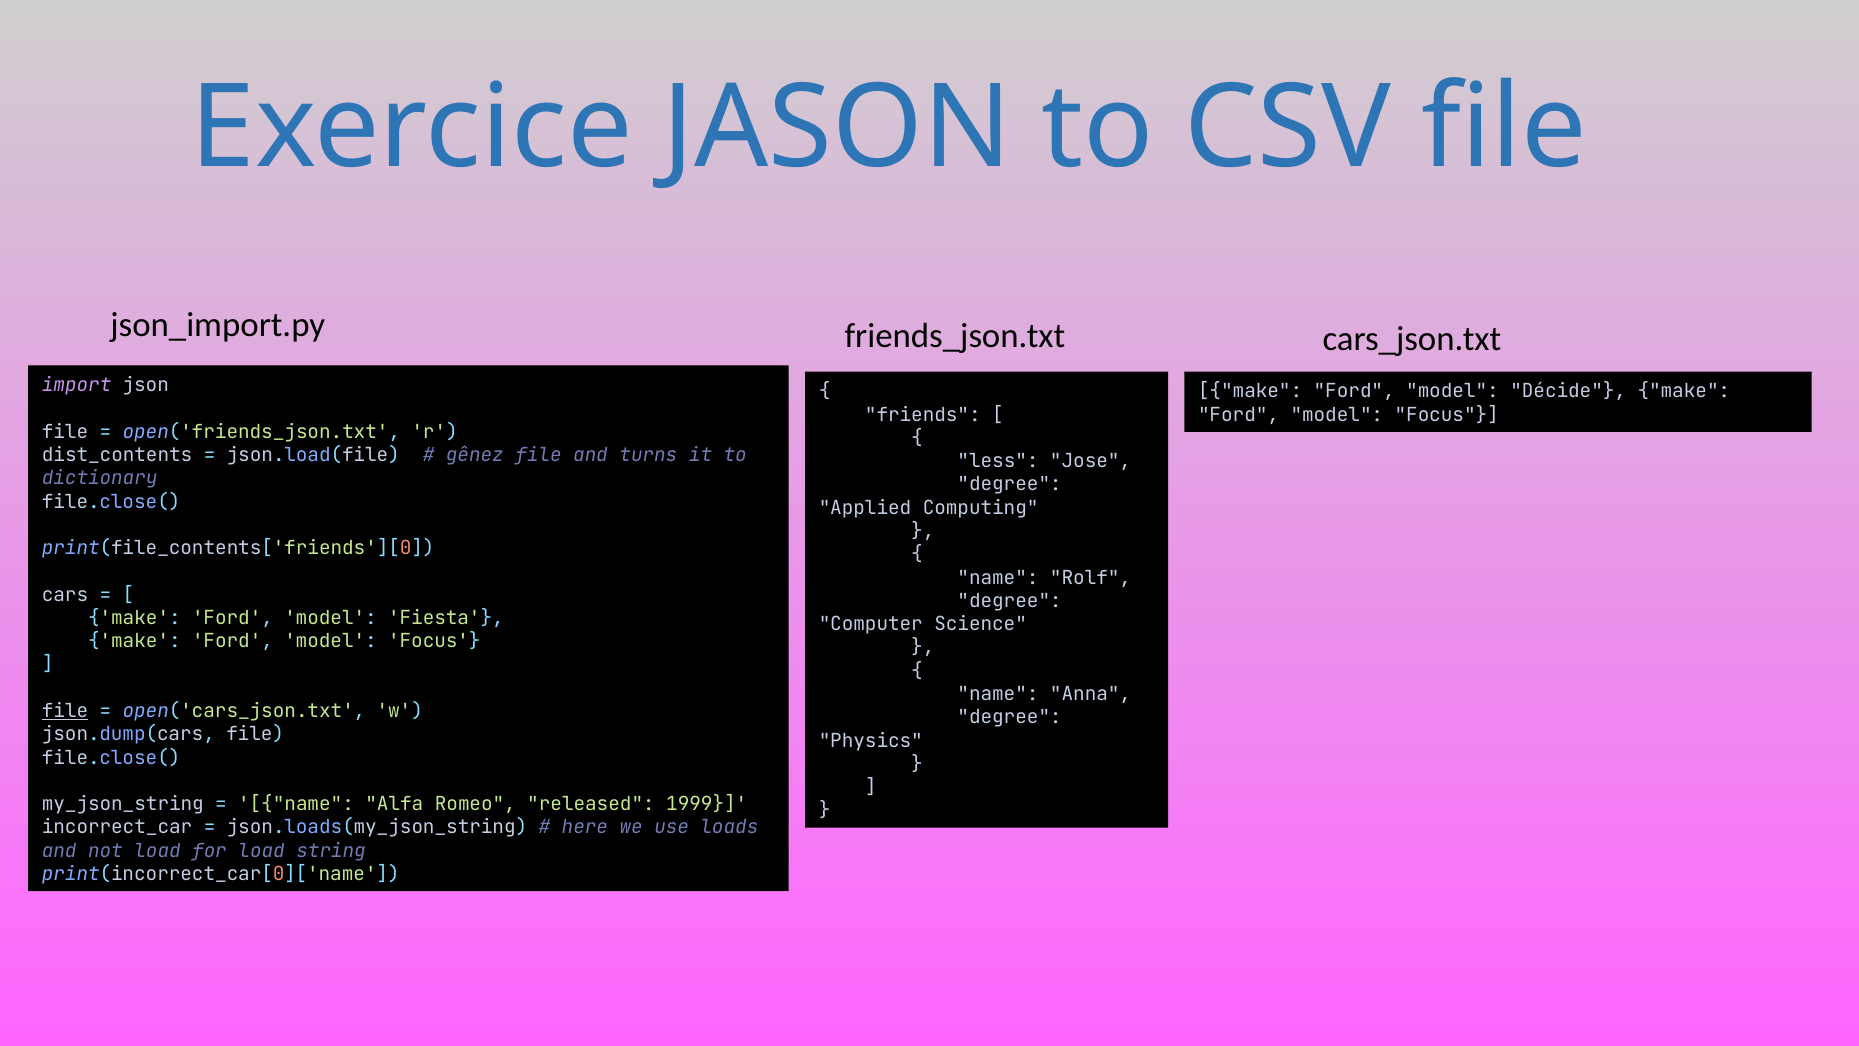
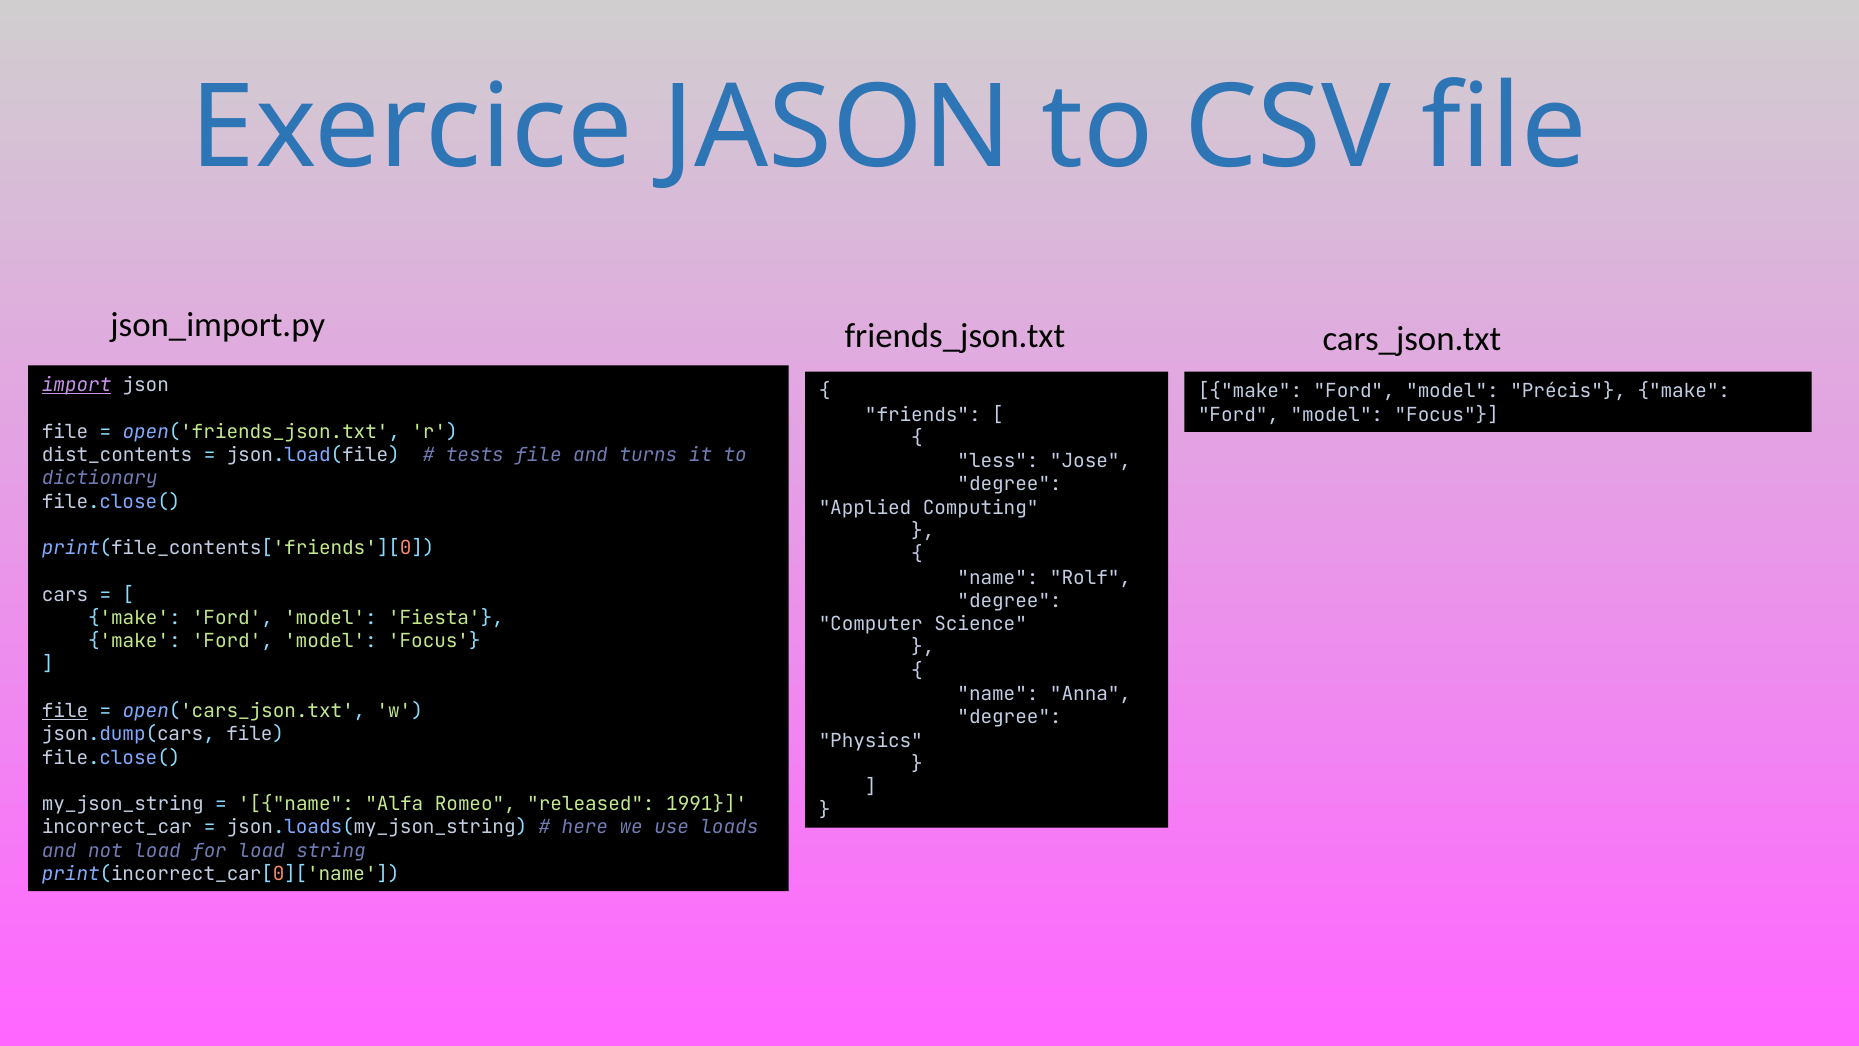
import underline: none -> present
Décide: Décide -> Précis
gênez: gênez -> tests
1999: 1999 -> 1991
